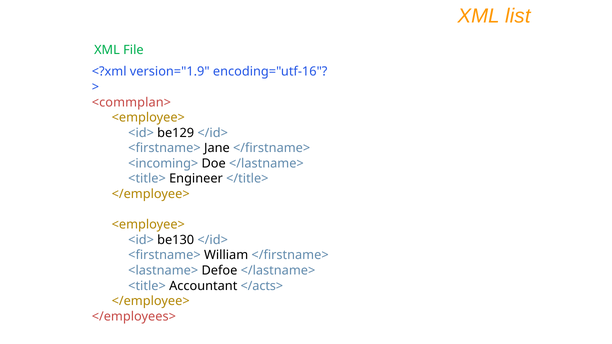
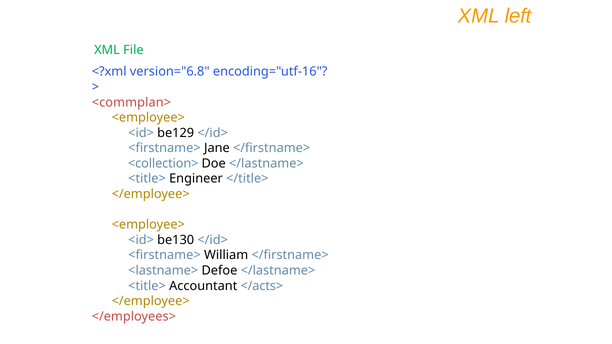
list: list -> left
version="1.9: version="1.9 -> version="6.8
<incoming>: <incoming> -> <collection>
